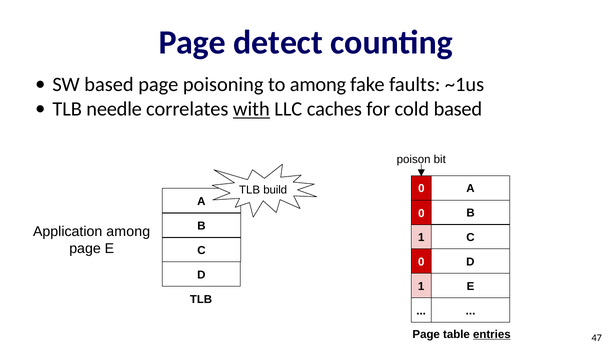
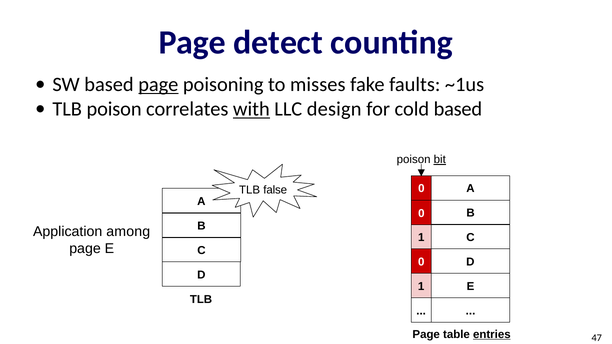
page at (158, 85) underline: none -> present
to among: among -> misses
needle at (114, 109): needle -> poison
caches: caches -> design
bit underline: none -> present
build: build -> false
